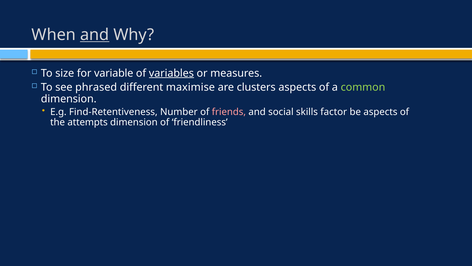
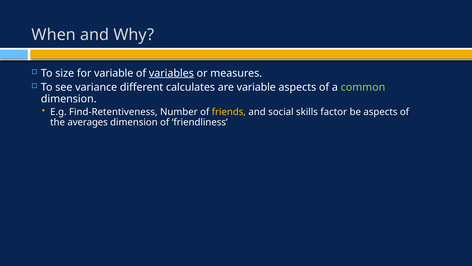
and at (95, 35) underline: present -> none
phrased: phrased -> variance
maximise: maximise -> calculates
are clusters: clusters -> variable
friends colour: pink -> yellow
attempts: attempts -> averages
